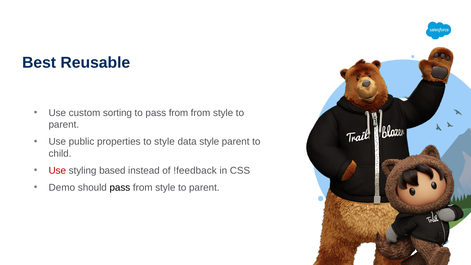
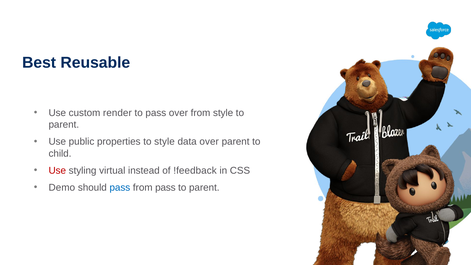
sorting: sorting -> render
to pass from: from -> over
data style: style -> over
based: based -> virtual
pass at (120, 187) colour: black -> blue
style at (165, 187): style -> pass
